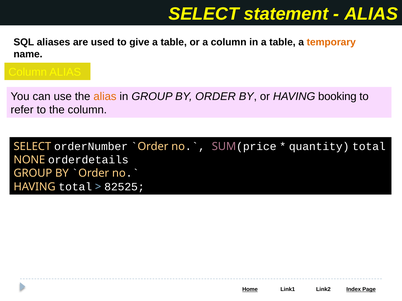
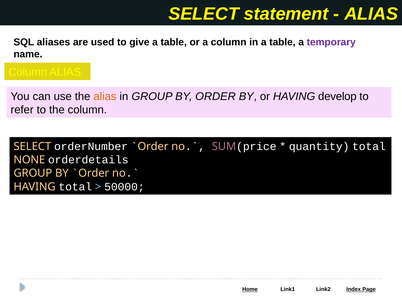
temporary colour: orange -> purple
booking: booking -> develop
82525: 82525 -> 50000
